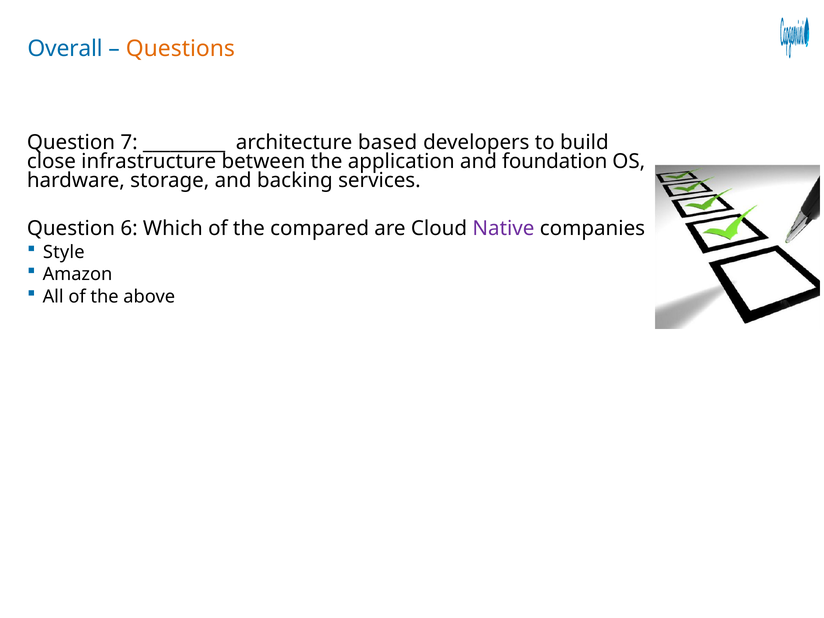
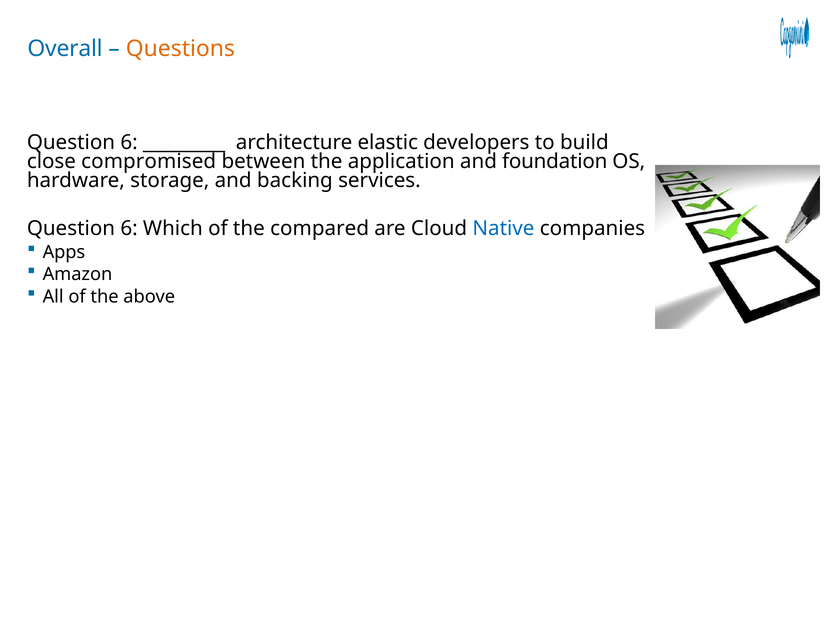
7 at (129, 143): 7 -> 6
based: based -> elastic
infrastructure: infrastructure -> compromised
Native colour: purple -> blue
Style: Style -> Apps
